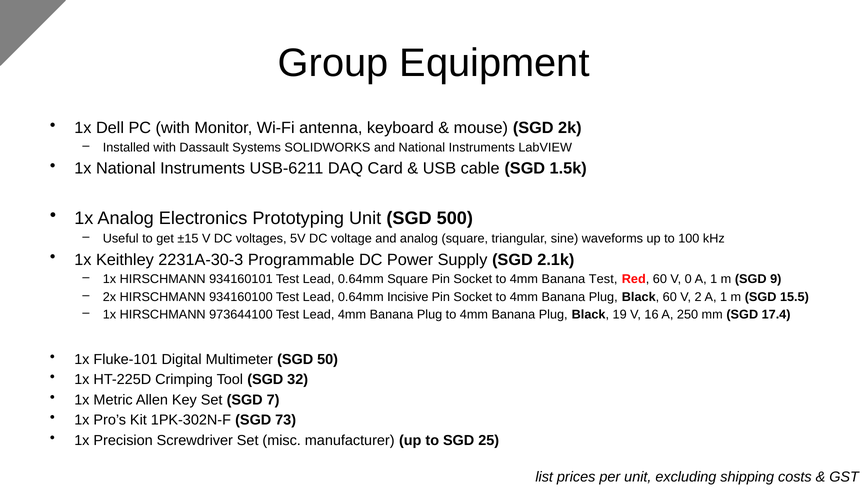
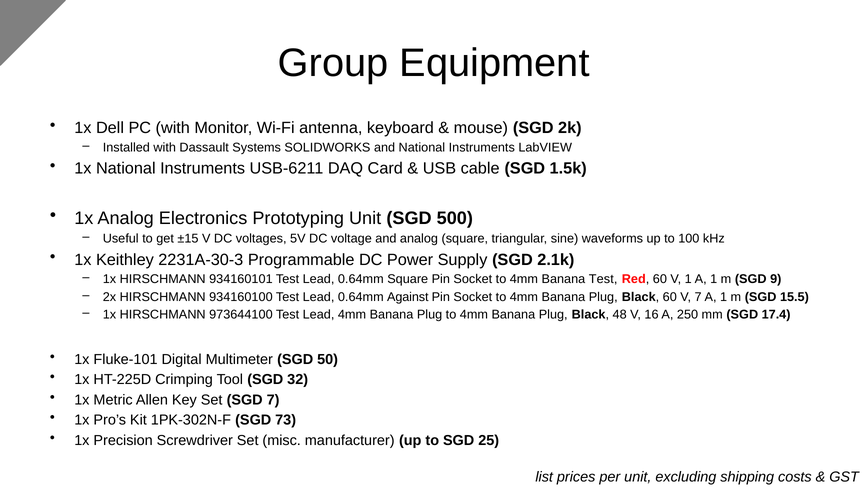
V 0: 0 -> 1
Incisive: Incisive -> Against
V 2: 2 -> 7
19: 19 -> 48
